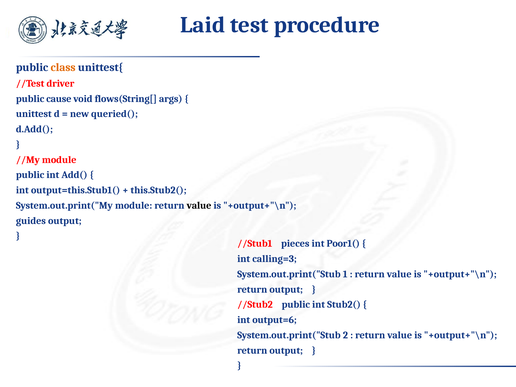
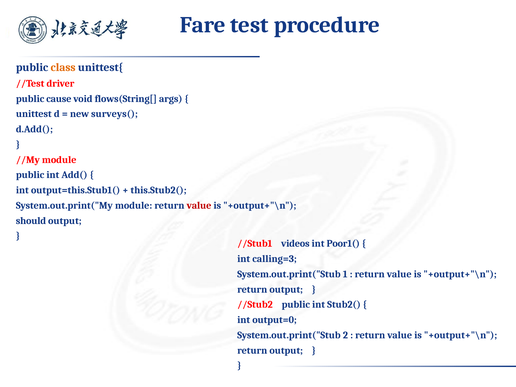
Laid: Laid -> Fare
queried(: queried( -> surveys(
value at (199, 206) colour: black -> red
guides: guides -> should
pieces: pieces -> videos
output=6: output=6 -> output=0
